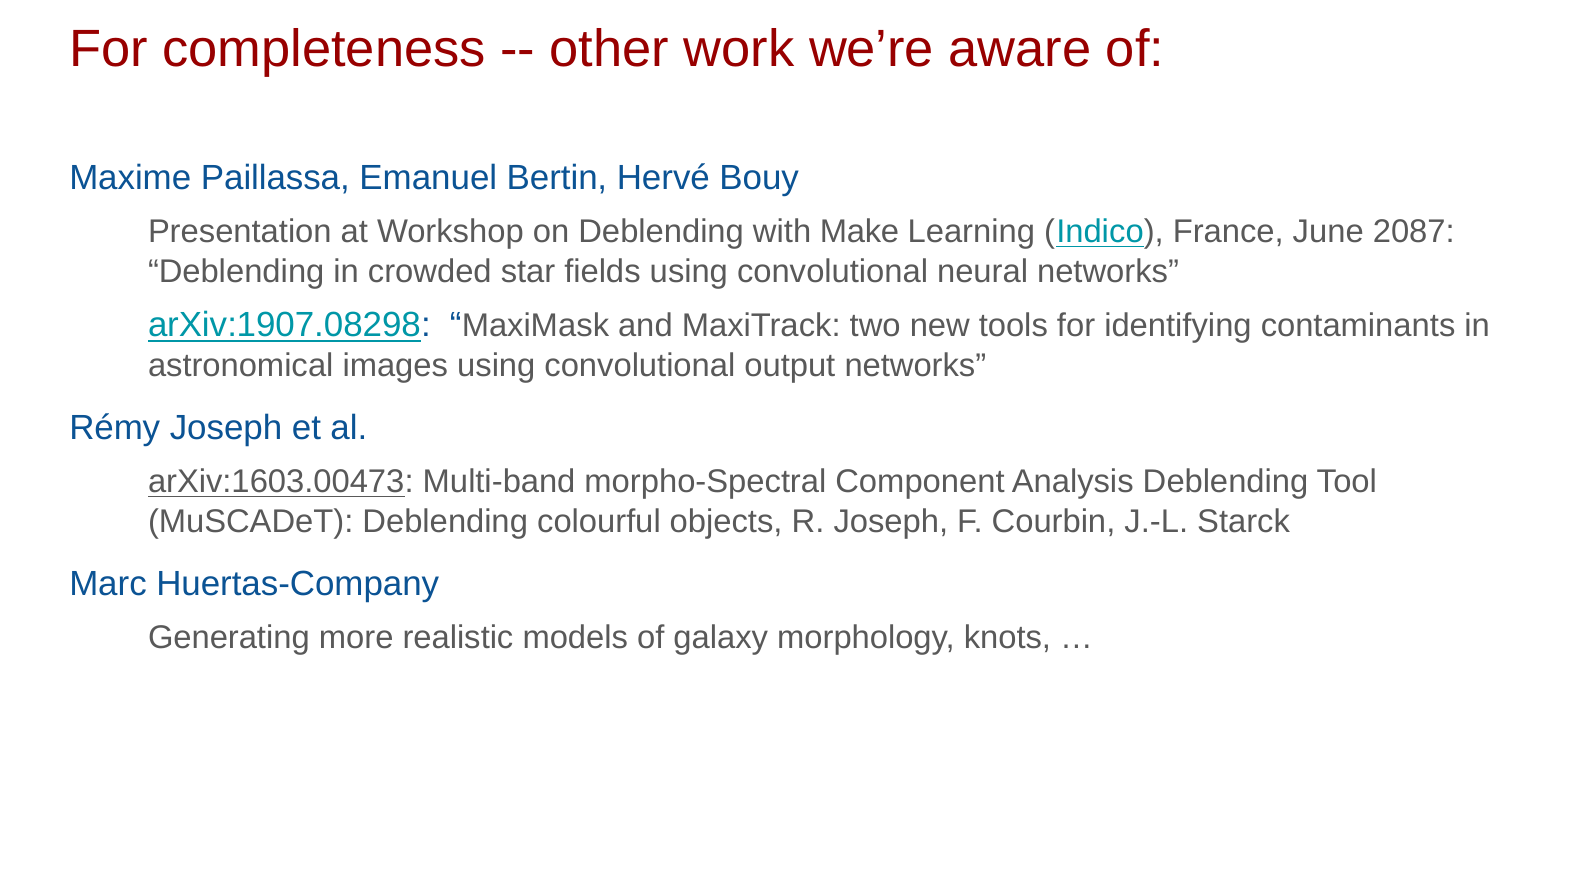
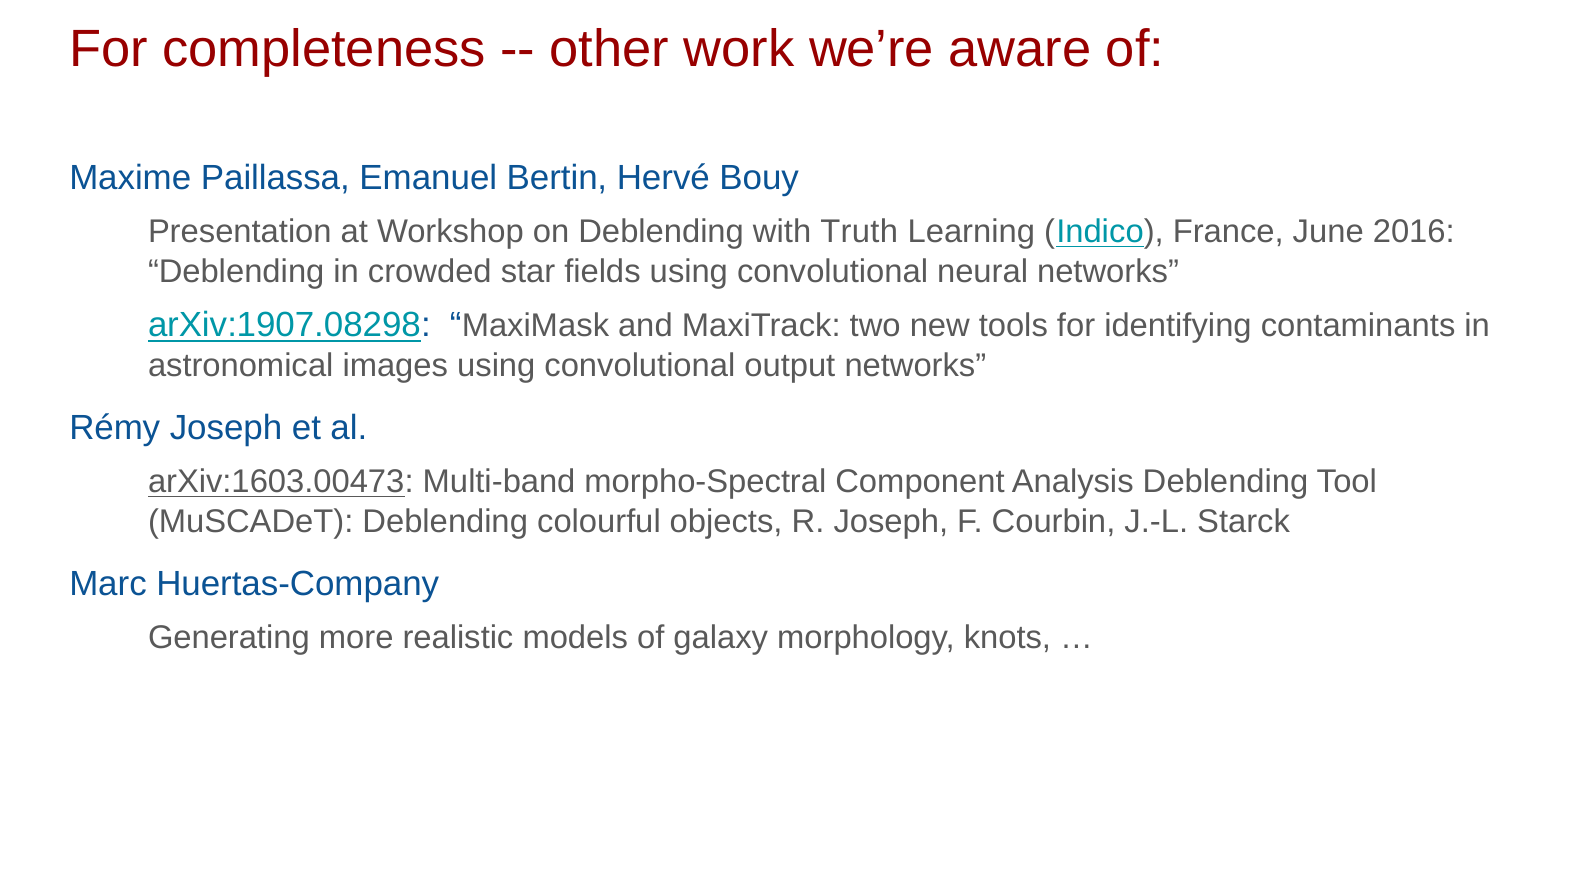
Make: Make -> Truth
2087: 2087 -> 2016
